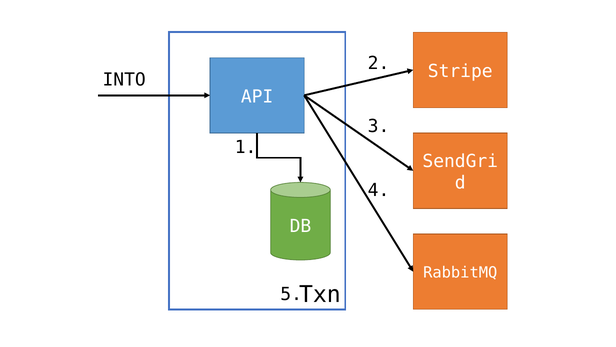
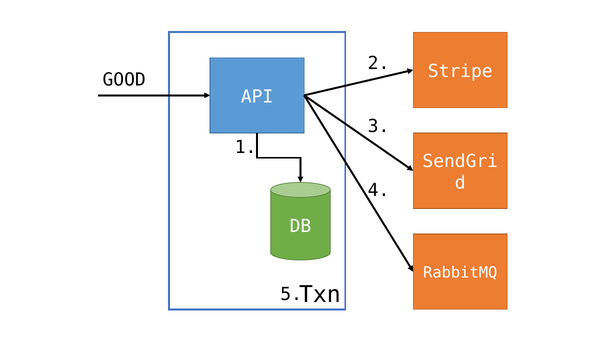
INTO: INTO -> GOOD
